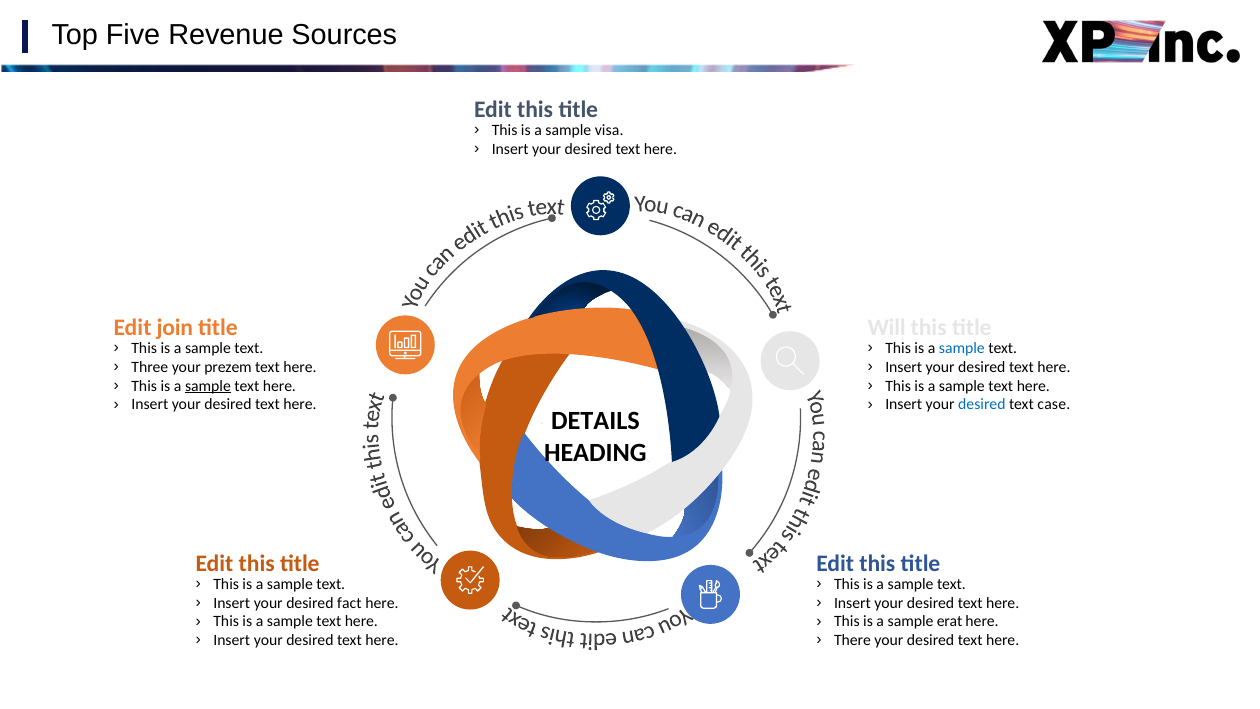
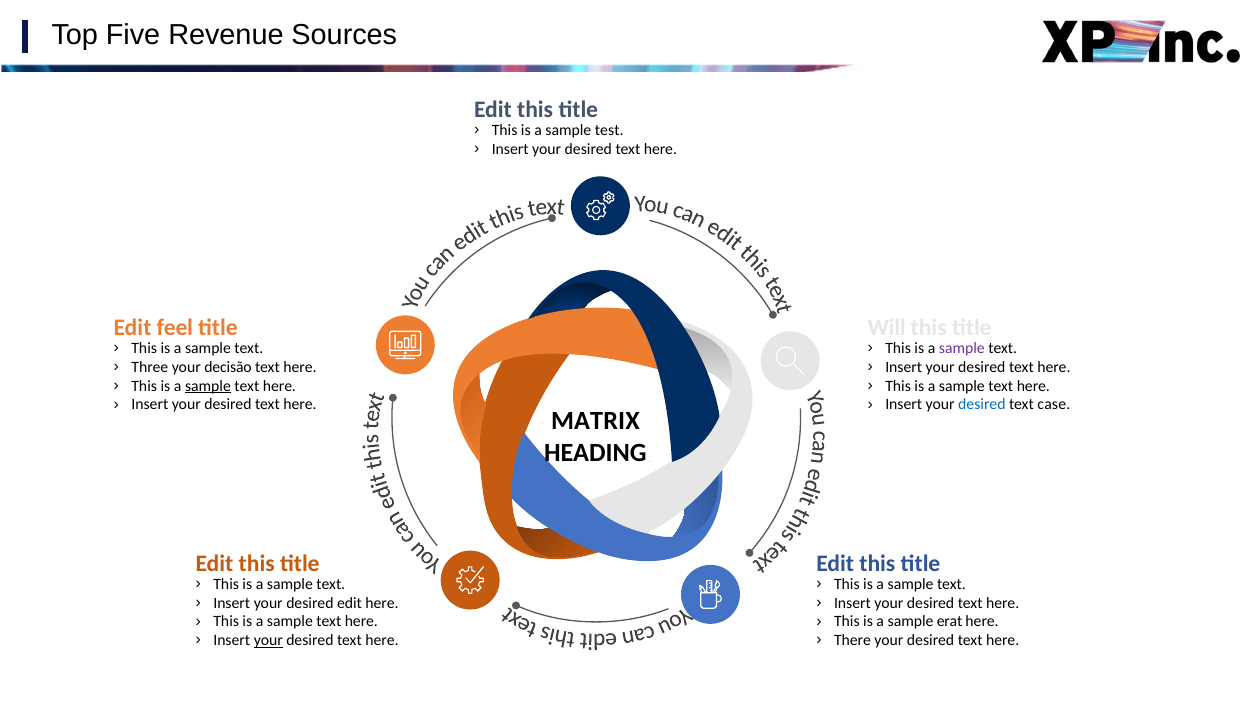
visa: visa -> test
join: join -> feel
sample at (962, 348) colour: blue -> purple
prezem: prezem -> decisão
DETAILS: DETAILS -> MATRIX
desired fact: fact -> edit
your at (268, 640) underline: none -> present
